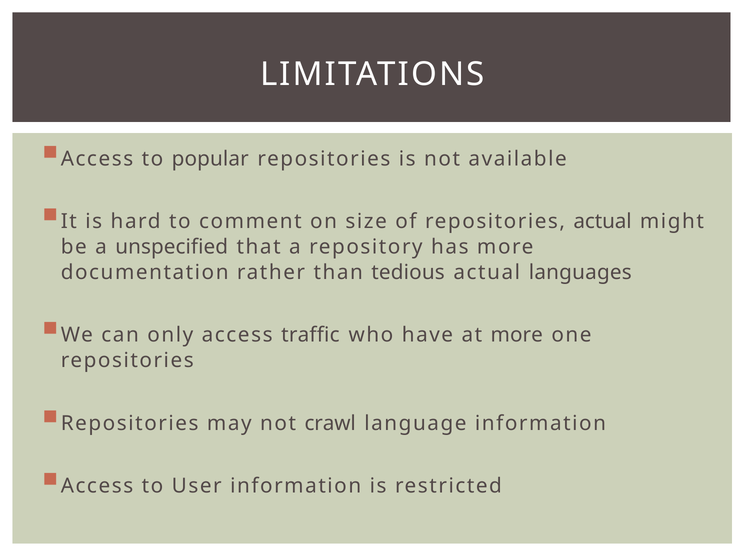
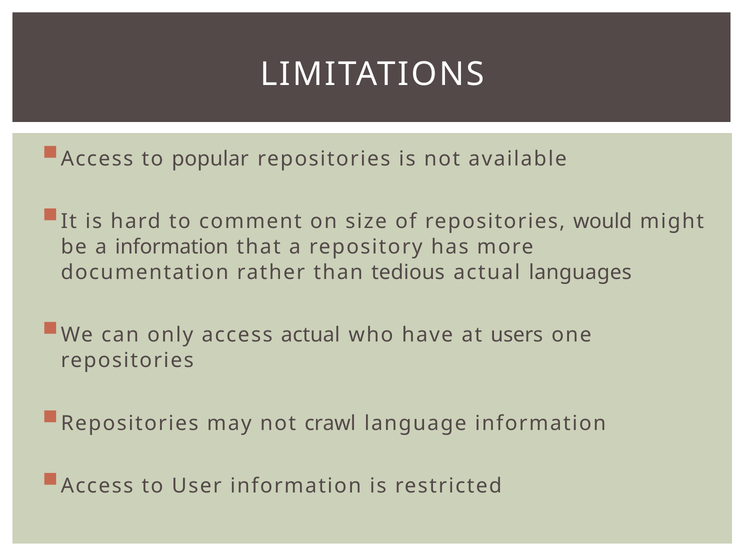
repositories actual: actual -> would
a unspecified: unspecified -> information
access traffic: traffic -> actual
at more: more -> users
